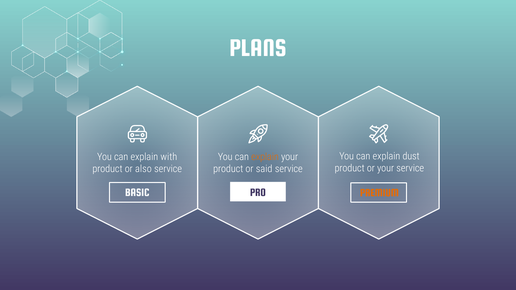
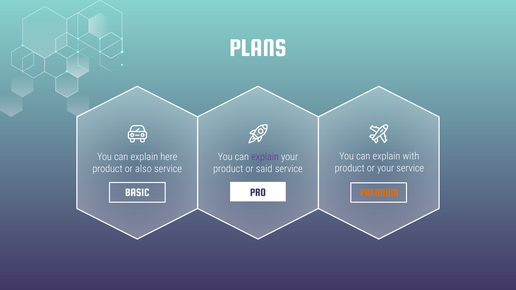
dust: dust -> with
with: with -> here
explain at (265, 157) colour: orange -> purple
